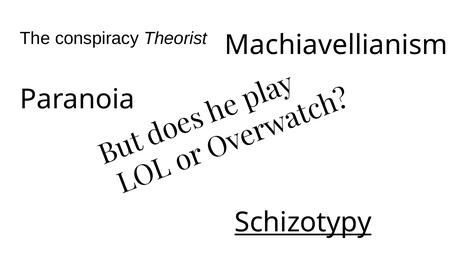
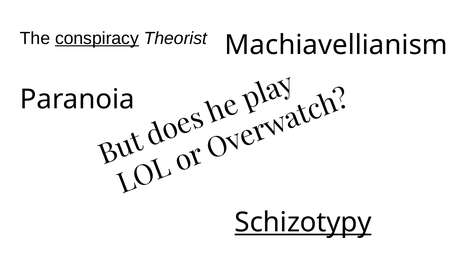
conspiracy underline: none -> present
